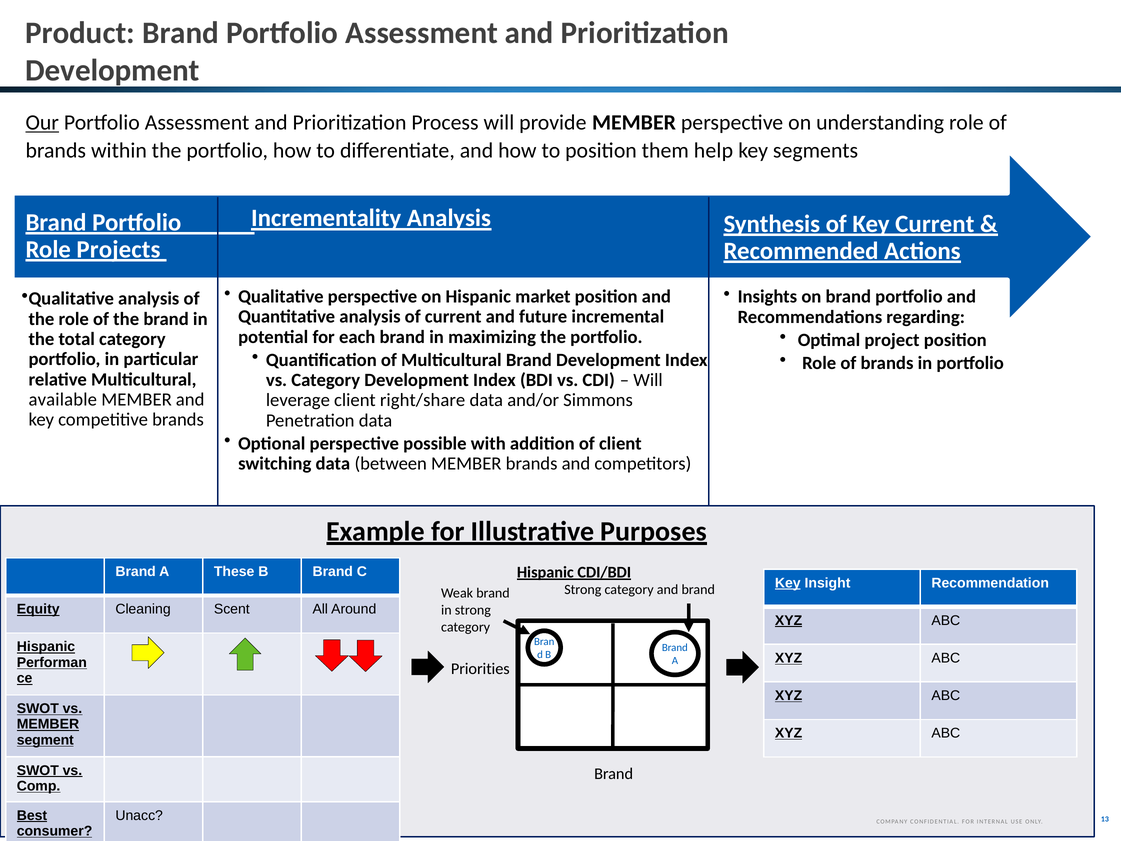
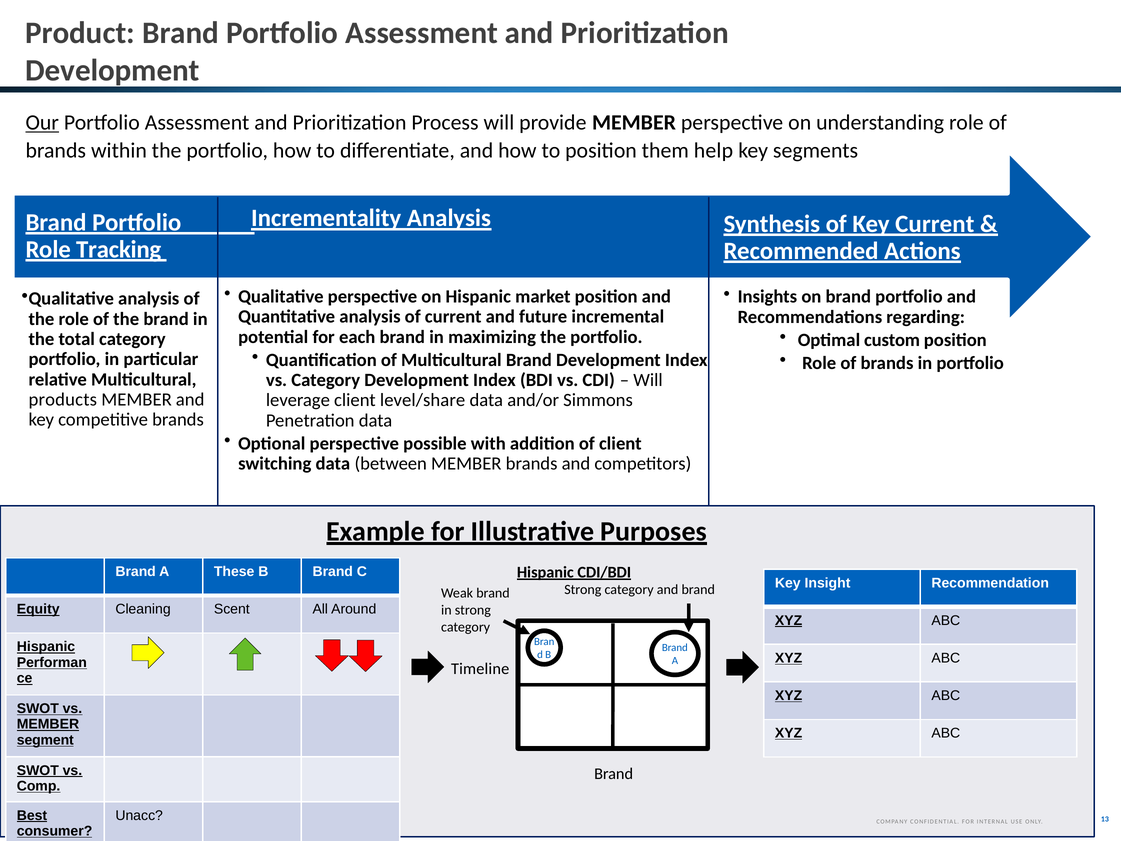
Projects: Projects -> Tracking
project: project -> custom
available: available -> products
right/share: right/share -> level/share
Key at (788, 583) underline: present -> none
Priorities: Priorities -> Timeline
